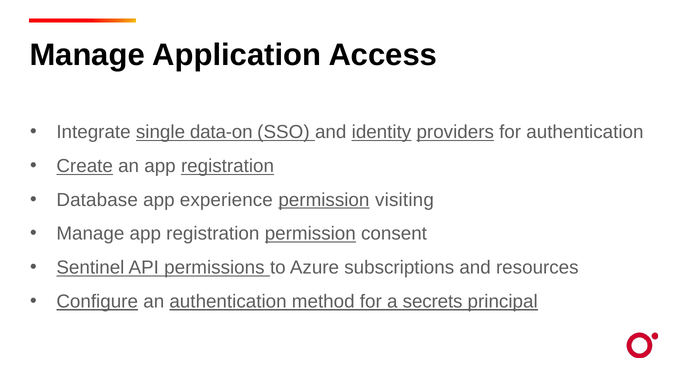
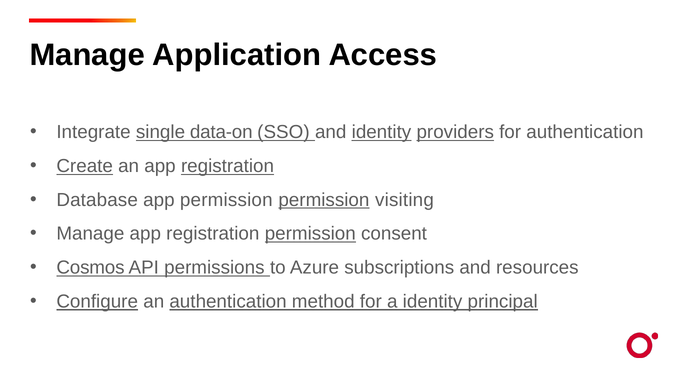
app experience: experience -> permission
Sentinel: Sentinel -> Cosmos
a secrets: secrets -> identity
